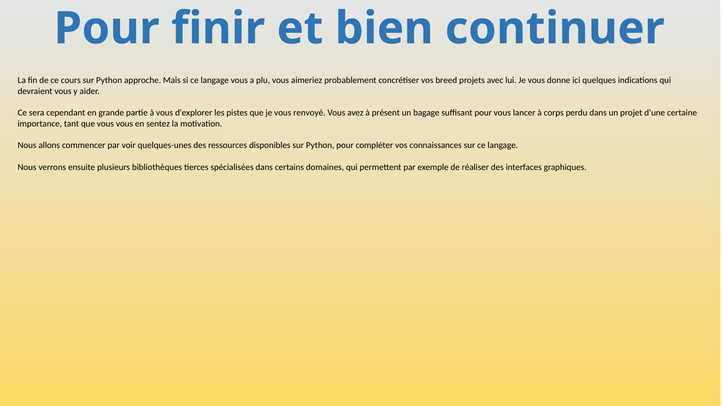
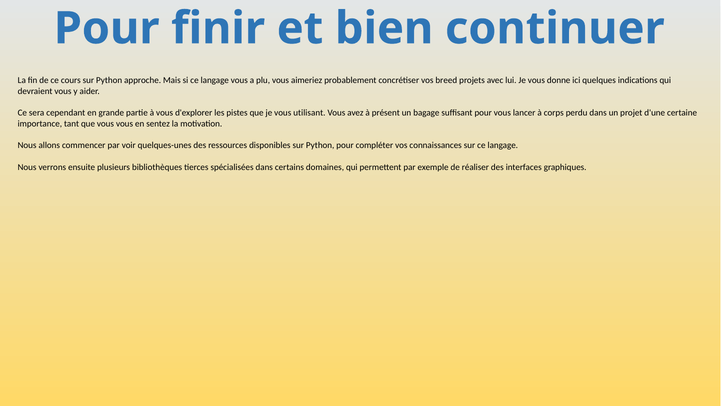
renvoyé: renvoyé -> utilisant
